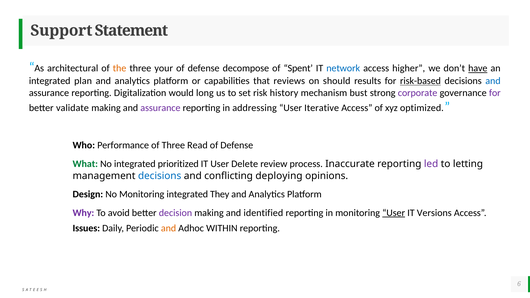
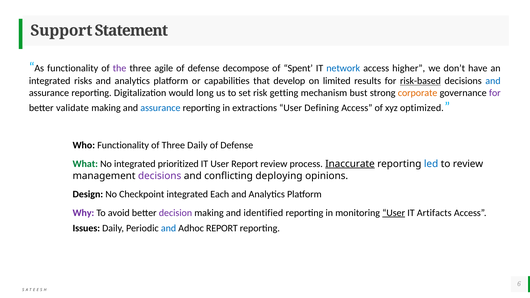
As architectural: architectural -> functionality
the colour: orange -> purple
your: your -> agile
have underline: present -> none
plan: plan -> risks
reviews: reviews -> develop
should: should -> limited
history: history -> getting
corporate colour: purple -> orange
assurance at (160, 108) colour: purple -> blue
addressing: addressing -> extractions
Iterative: Iterative -> Defining
Who Performance: Performance -> Functionality
Three Read: Read -> Daily
User Delete: Delete -> Report
Inaccurate underline: none -> present
led colour: purple -> blue
to letting: letting -> review
decisions at (160, 176) colour: blue -> purple
No Monitoring: Monitoring -> Checkpoint
They: They -> Each
Versions: Versions -> Artifacts
and at (169, 228) colour: orange -> blue
Adhoc WITHIN: WITHIN -> REPORT
